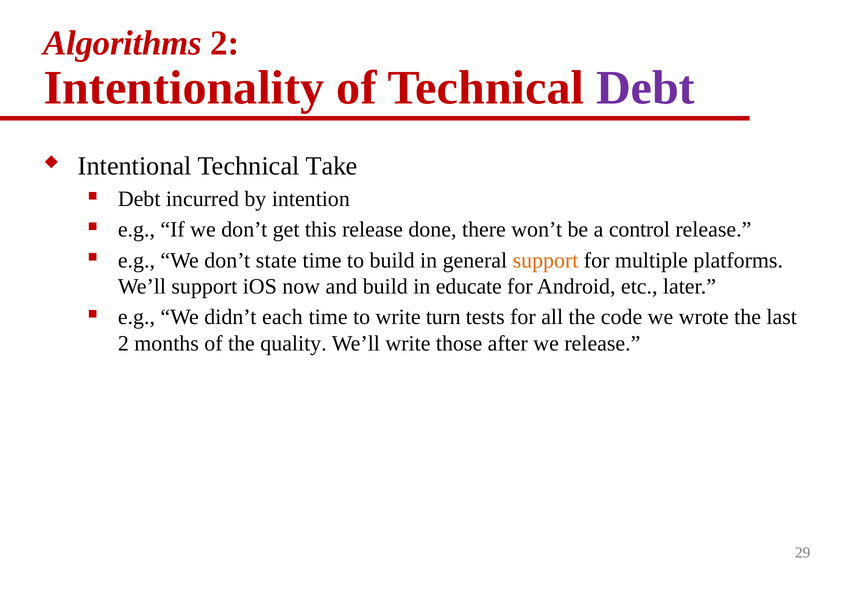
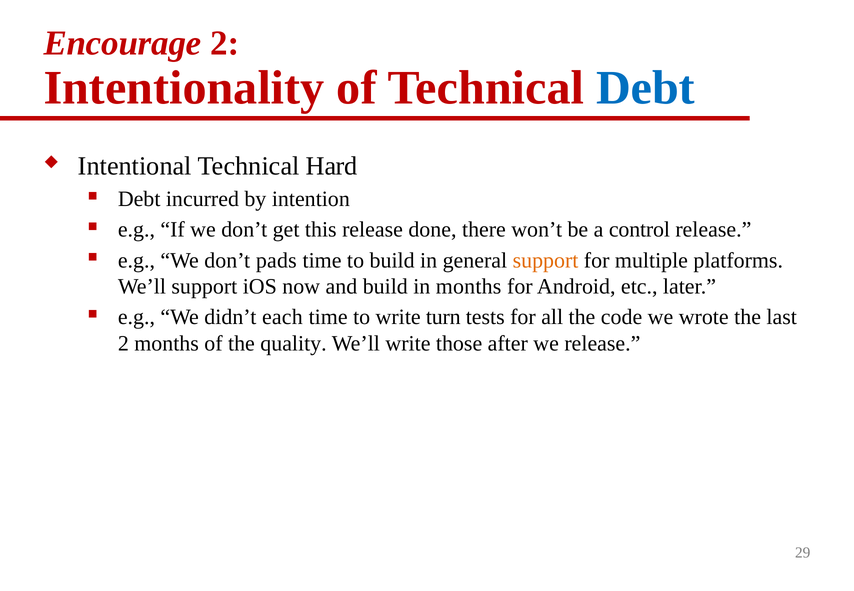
Algorithms: Algorithms -> Encourage
Debt at (646, 88) colour: purple -> blue
Take: Take -> Hard
state: state -> pads
in educate: educate -> months
